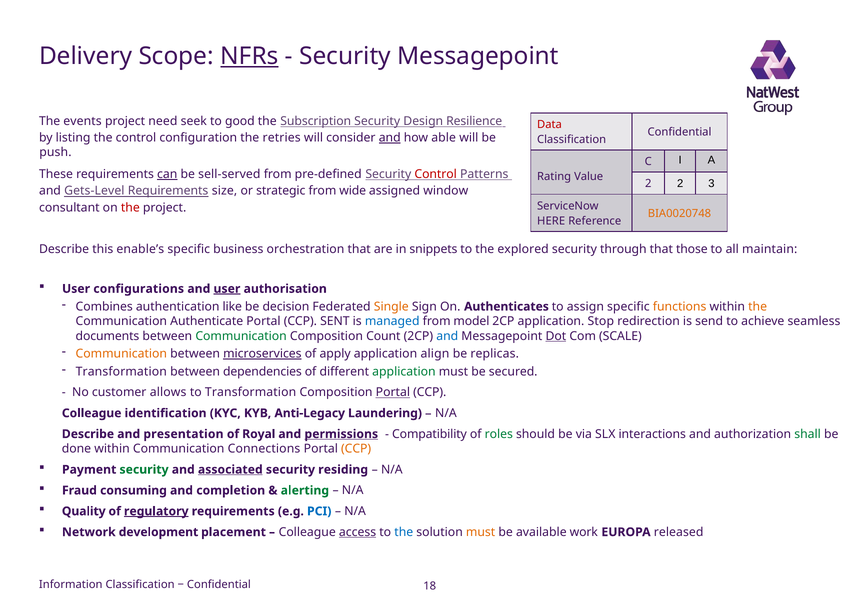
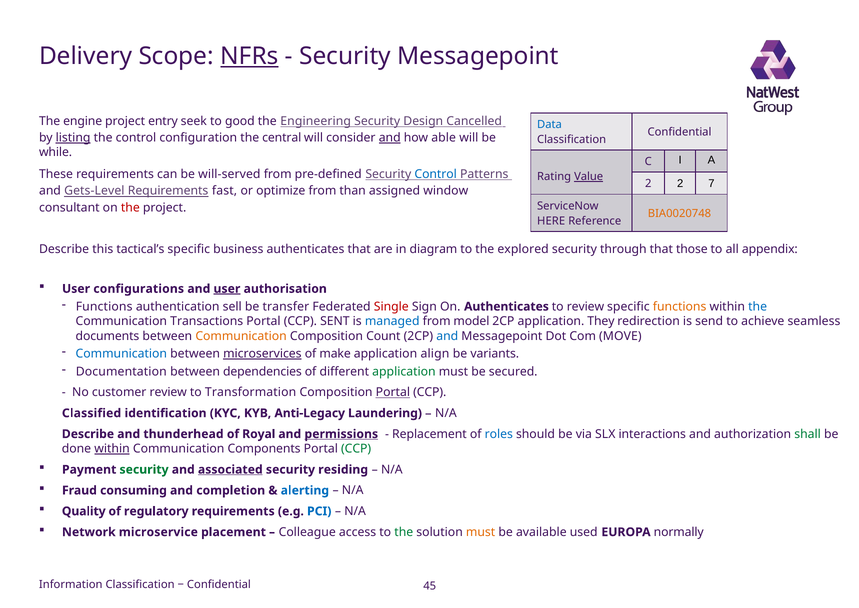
events: events -> engine
need: need -> entry
Subscription: Subscription -> Engineering
Resilience: Resilience -> Cancelled
Data colour: red -> blue
listing underline: none -> present
retries: retries -> central
push: push -> while
can underline: present -> none
sell-served: sell-served -> will-served
Control at (436, 174) colour: red -> blue
Value underline: none -> present
3: 3 -> 7
size: size -> fast
strategic: strategic -> optimize
wide: wide -> than
enable’s: enable’s -> tactical’s
business orchestration: orchestration -> authenticates
snippets: snippets -> diagram
maintain: maintain -> appendix
Combines at (104, 306): Combines -> Functions
like: like -> sell
decision: decision -> transfer
Single colour: orange -> red
to assign: assign -> review
the at (758, 306) colour: orange -> blue
Authenticate: Authenticate -> Transactions
Stop: Stop -> They
Communication at (241, 336) colour: green -> orange
Dot underline: present -> none
SCALE: SCALE -> MOVE
Communication at (121, 353) colour: orange -> blue
apply: apply -> make
replicas: replicas -> variants
Transformation at (121, 371): Transformation -> Documentation
customer allows: allows -> review
Colleague at (92, 413): Colleague -> Classified
presentation: presentation -> thunderhead
Compatibility: Compatibility -> Replacement
roles colour: green -> blue
within at (112, 448) underline: none -> present
Connections: Connections -> Components
CCP at (356, 448) colour: orange -> green
alerting colour: green -> blue
regulatory underline: present -> none
development: development -> microservice
access underline: present -> none
the at (404, 532) colour: blue -> green
work: work -> used
released: released -> normally
18: 18 -> 45
